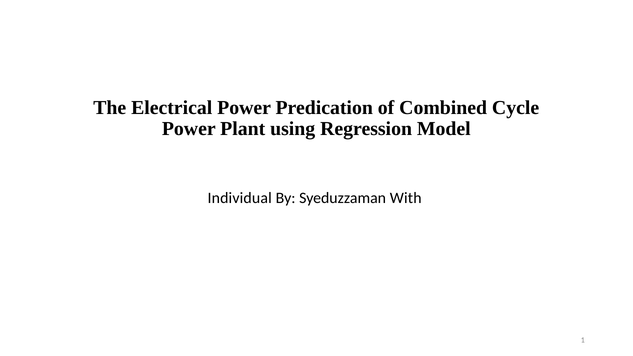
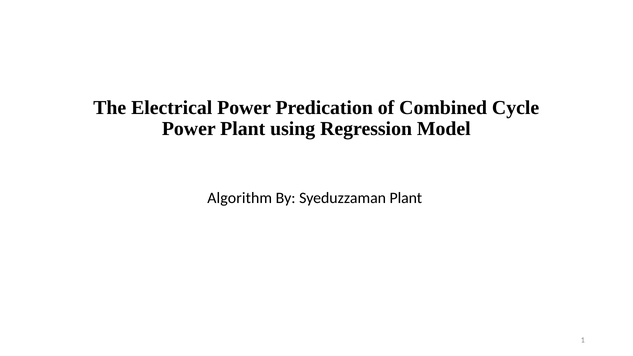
Individual: Individual -> Algorithm
Syeduzzaman With: With -> Plant
